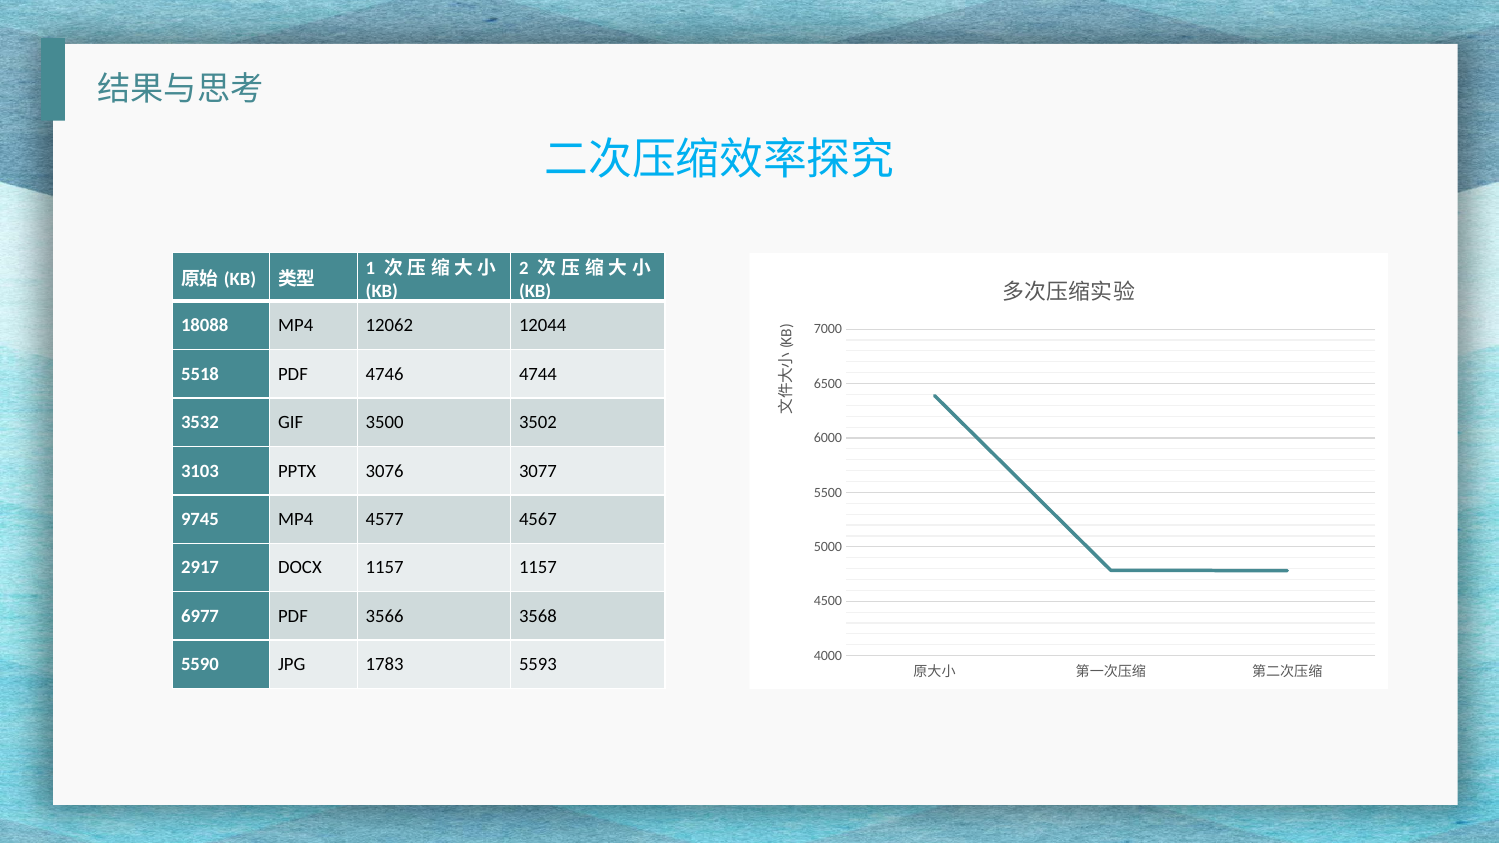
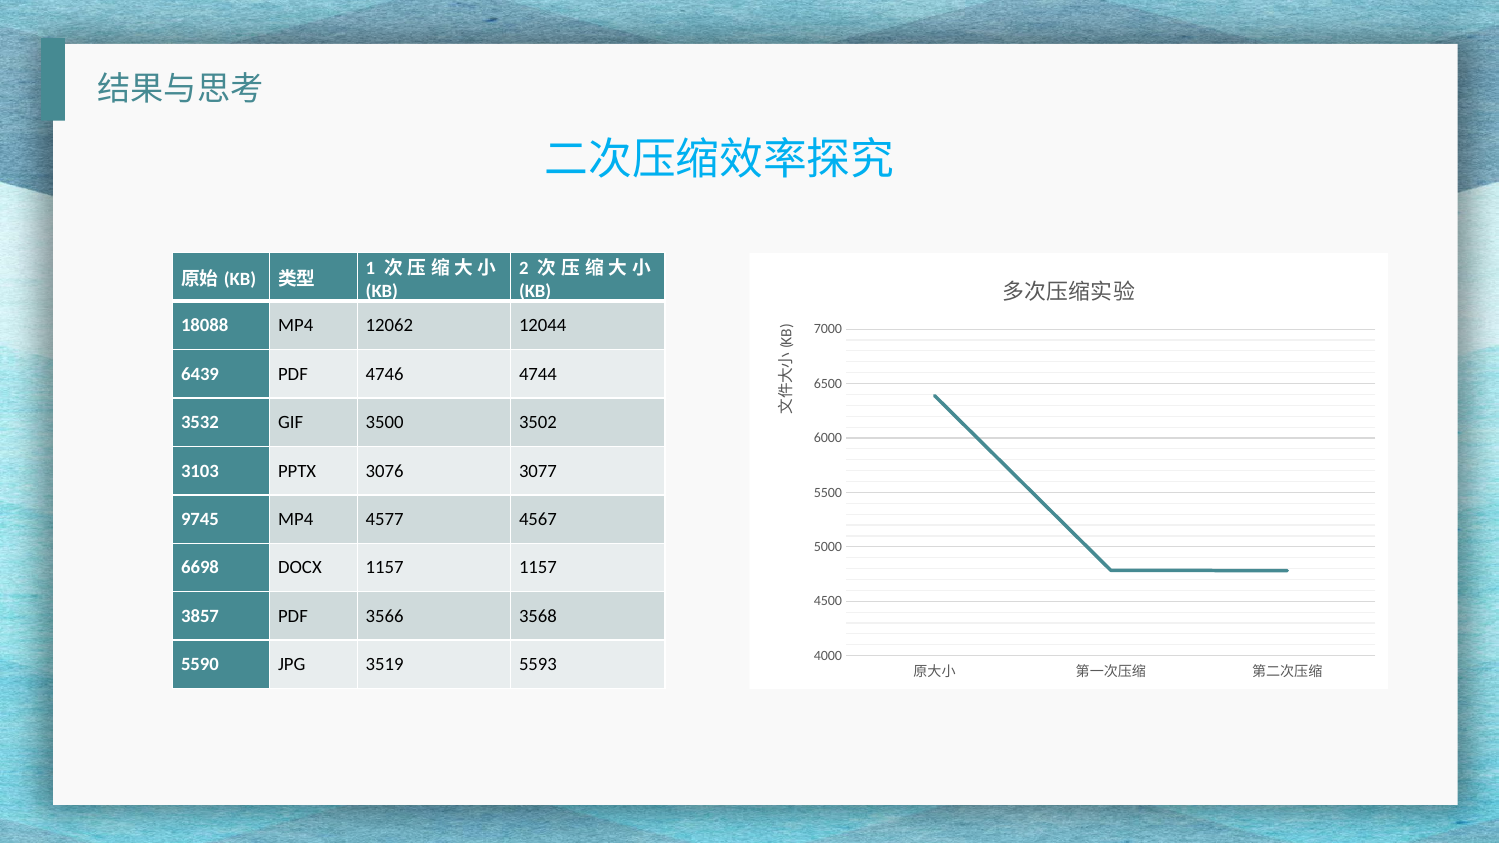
5518: 5518 -> 6439
2917: 2917 -> 6698
6977: 6977 -> 3857
1783: 1783 -> 3519
